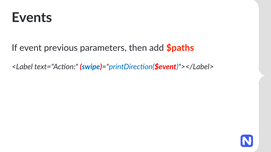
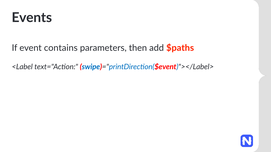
previous: previous -> contains
